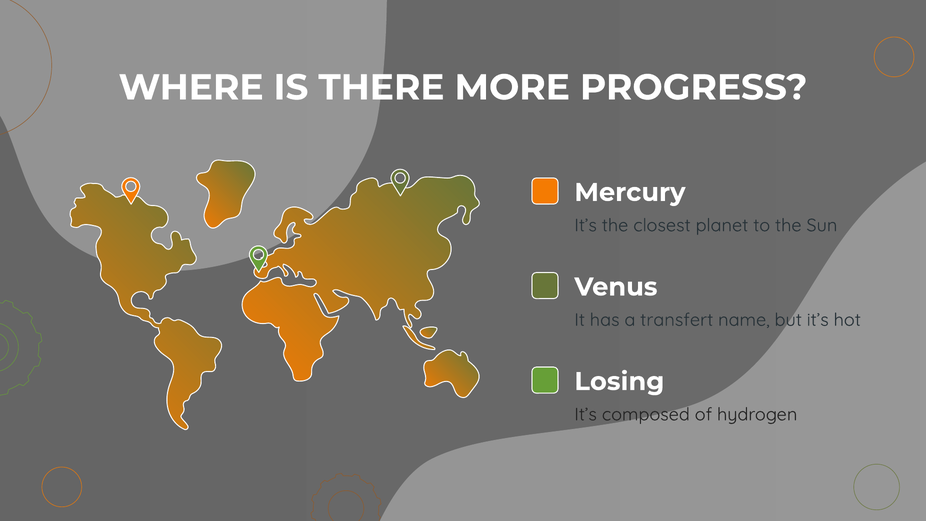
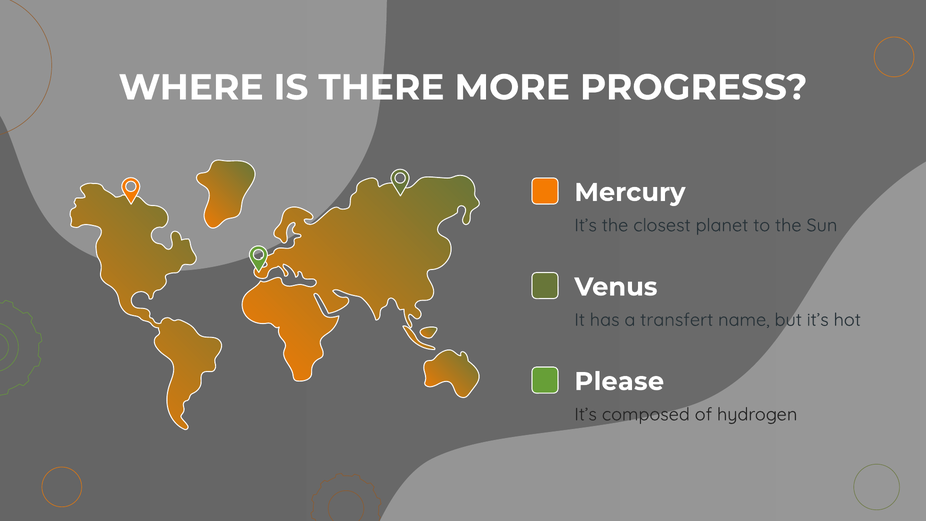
Losing: Losing -> Please
